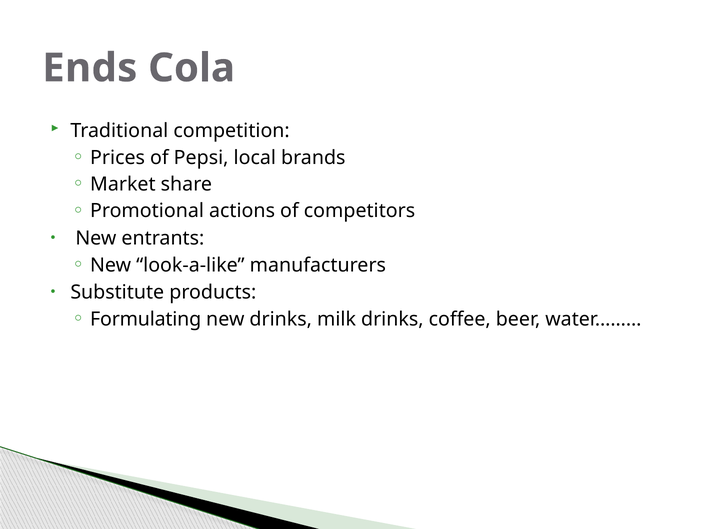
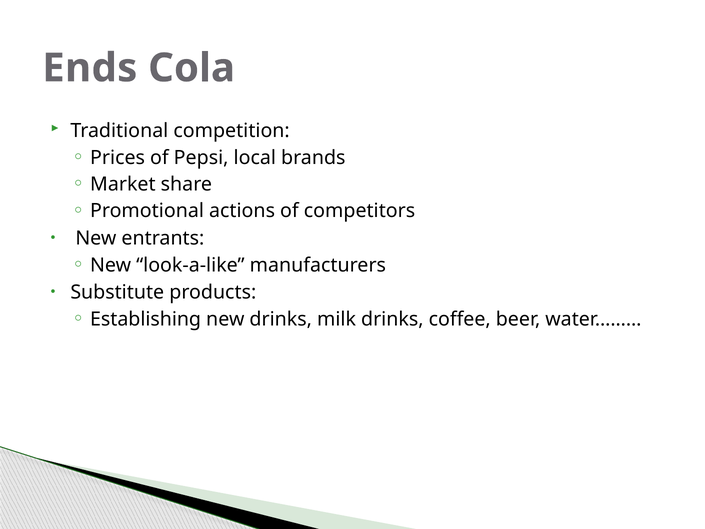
Formulating: Formulating -> Establishing
